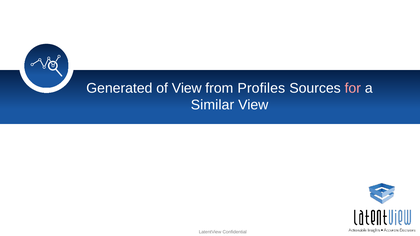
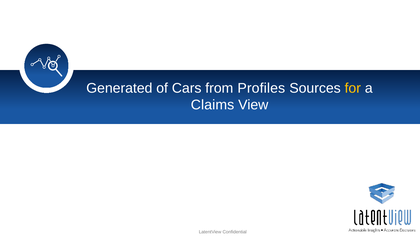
of View: View -> Cars
for colour: pink -> yellow
Similar: Similar -> Claims
